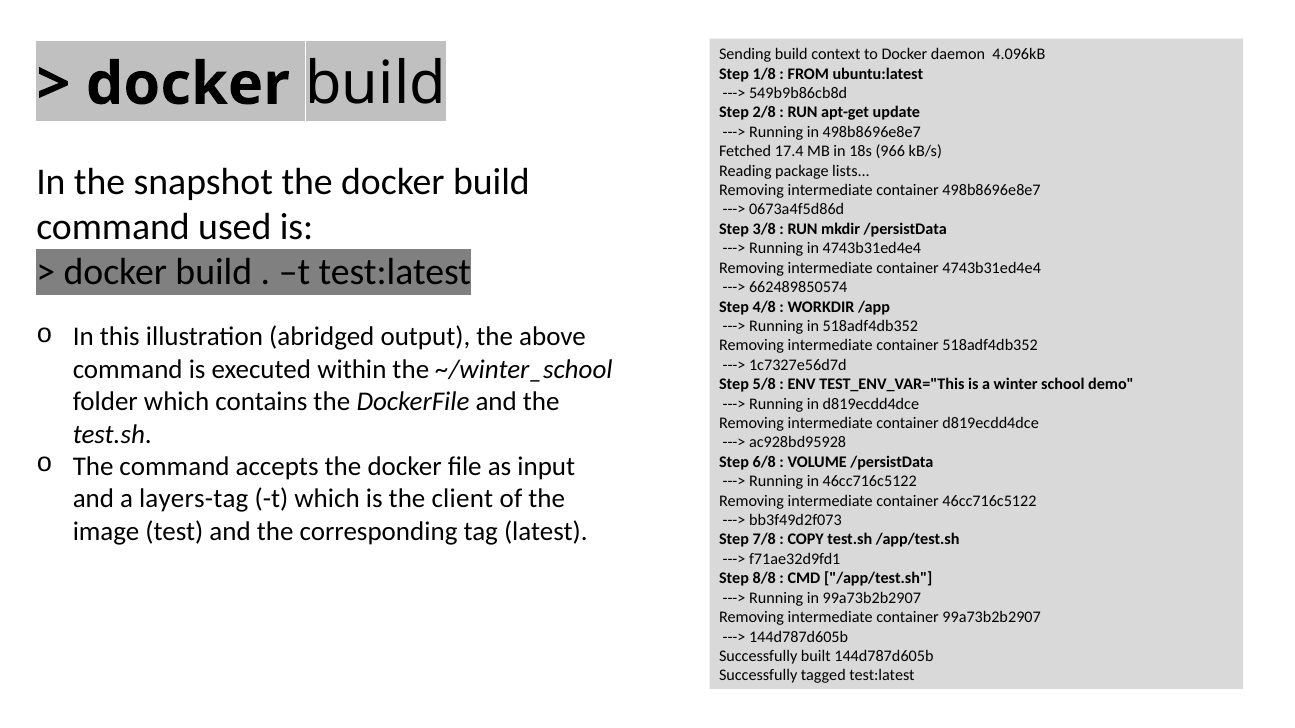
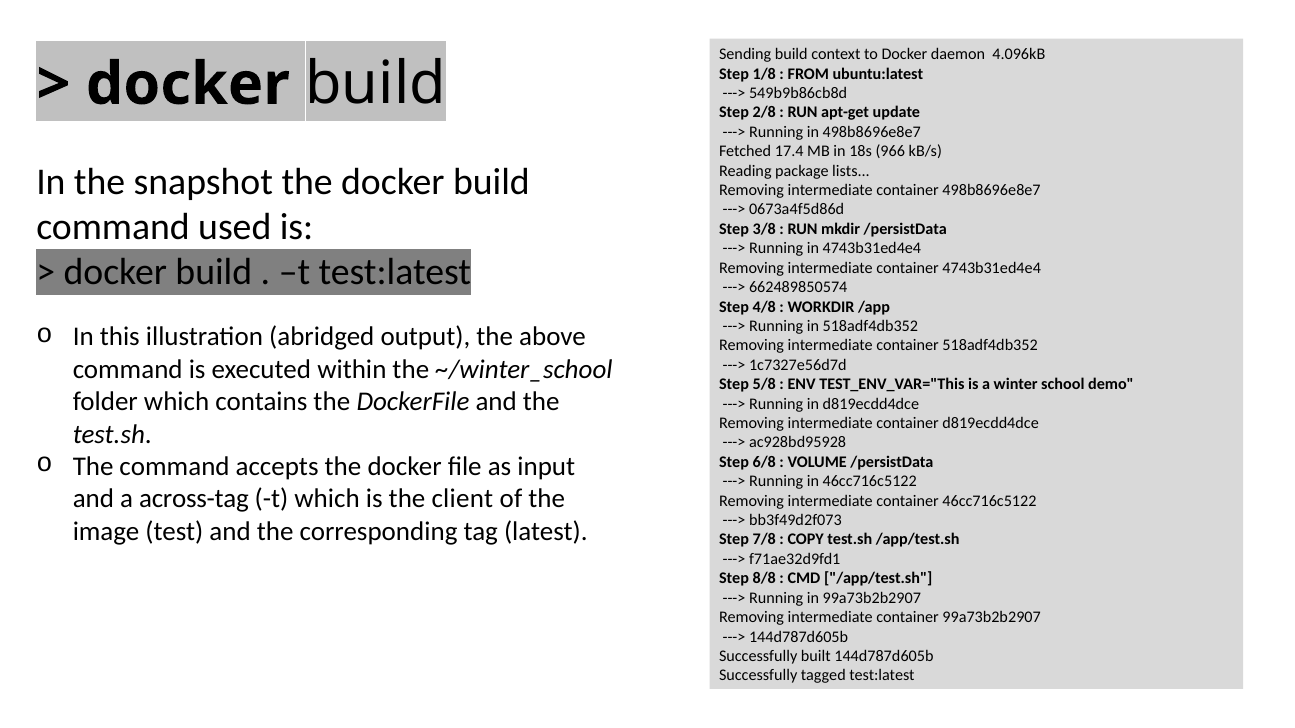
layers-tag: layers-tag -> across-tag
